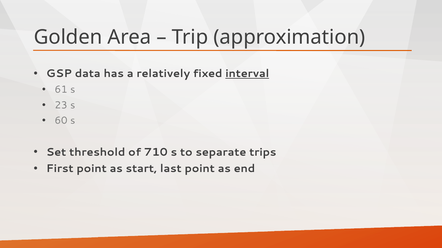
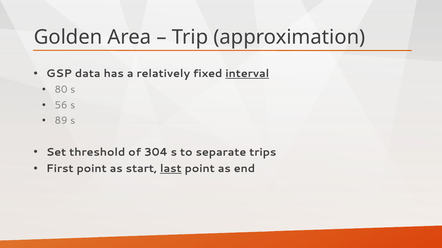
61: 61 -> 80
23: 23 -> 56
60: 60 -> 89
710: 710 -> 304
last underline: none -> present
